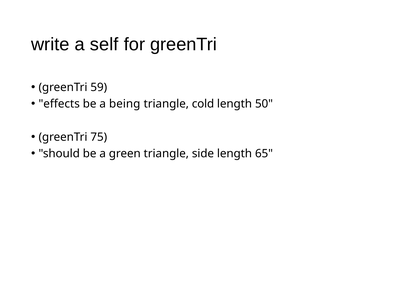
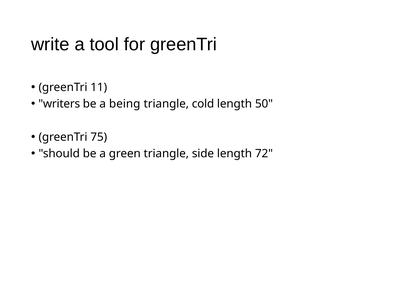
self: self -> tool
59: 59 -> 11
effects: effects -> writers
65: 65 -> 72
